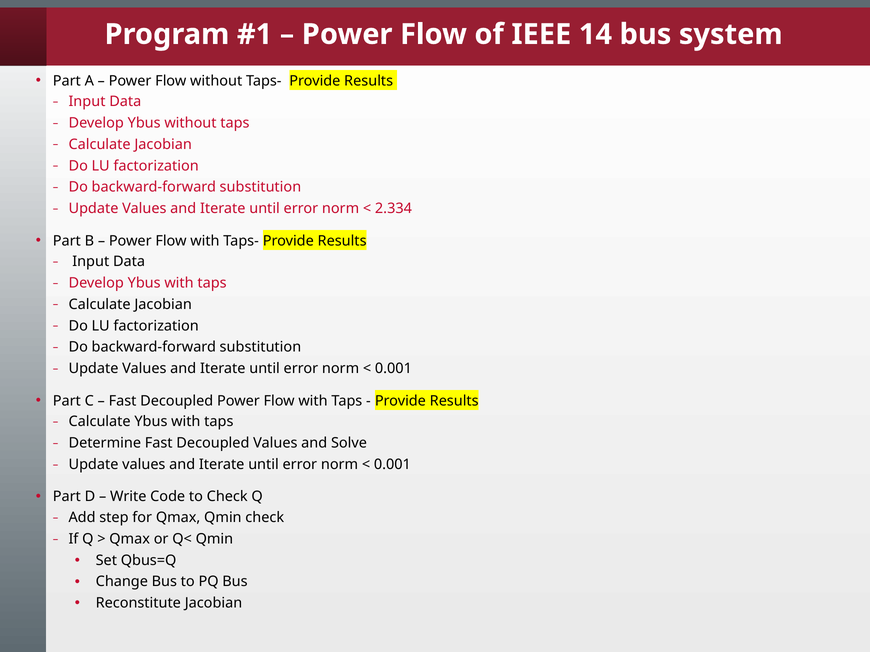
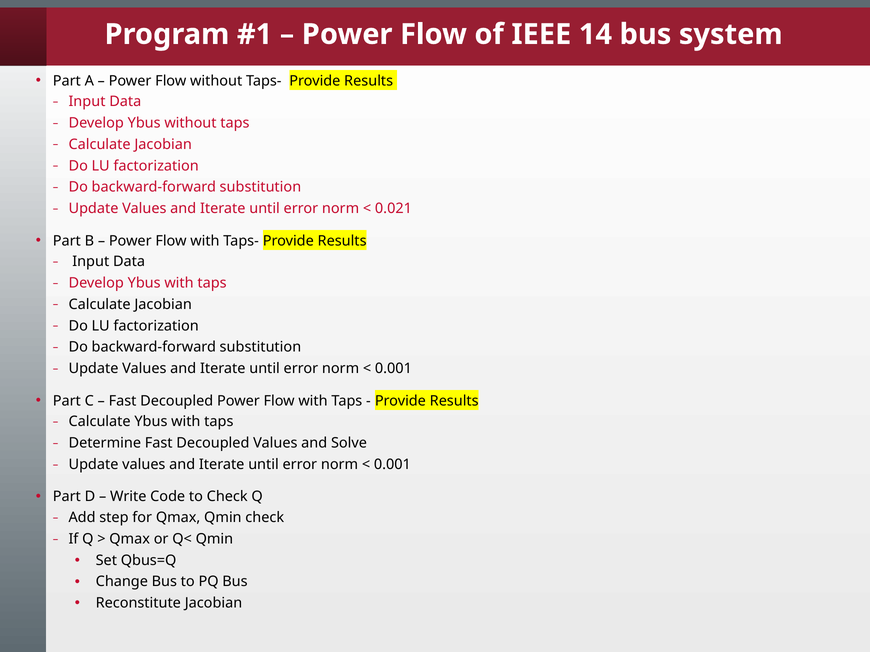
2.334: 2.334 -> 0.021
